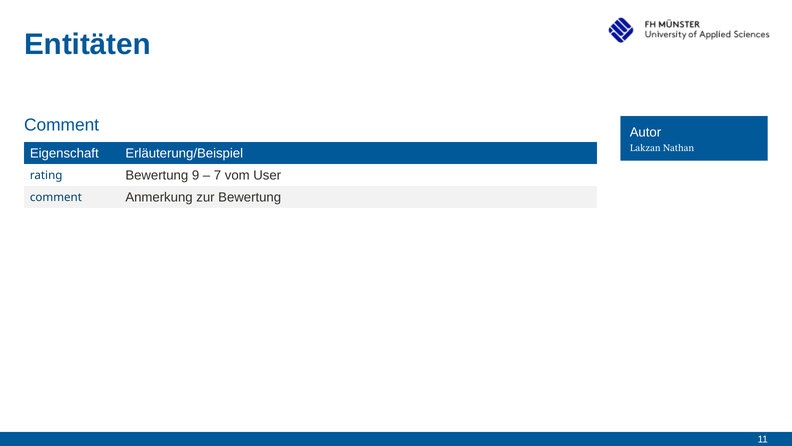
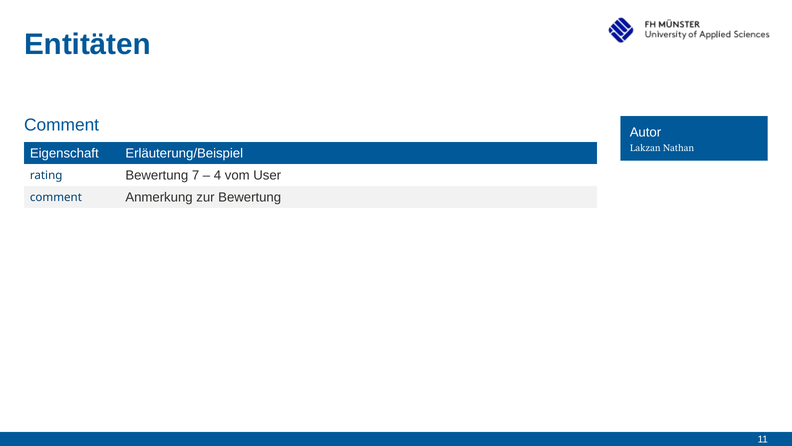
9: 9 -> 7
7: 7 -> 4
